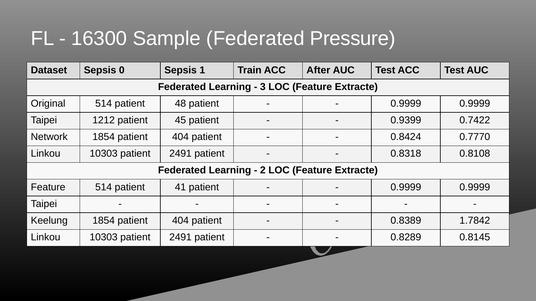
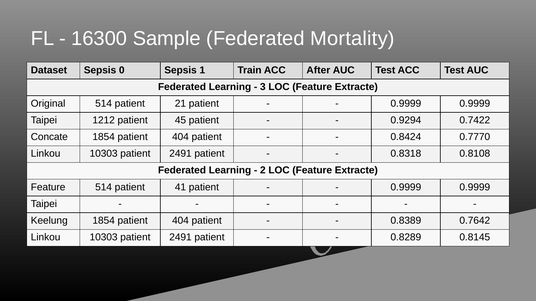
Pressure: Pressure -> Mortality
48: 48 -> 21
0.9399: 0.9399 -> 0.9294
Network: Network -> Concate
1.7842: 1.7842 -> 0.7642
